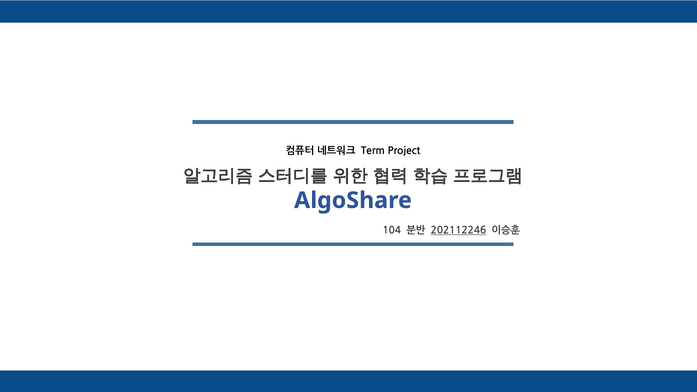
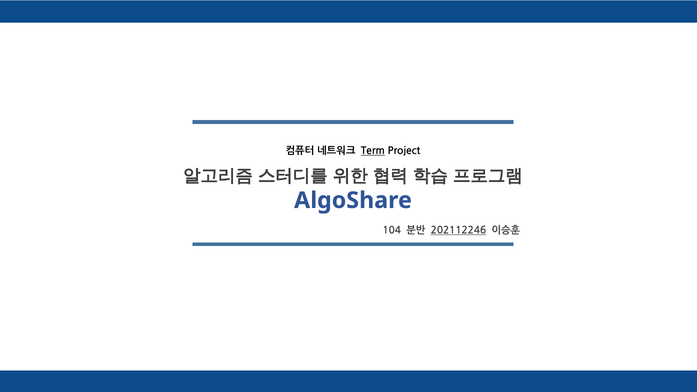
Term underline: none -> present
